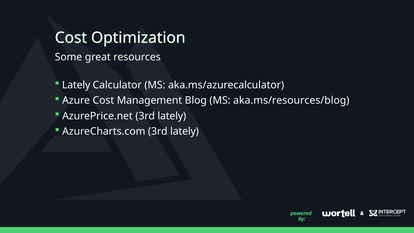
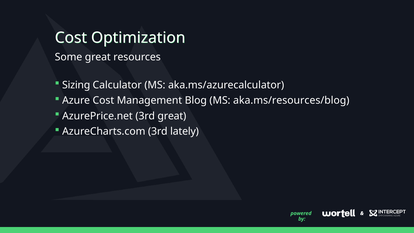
Lately at (76, 85): Lately -> Sizing
AzurePrice.net 3rd lately: lately -> great
